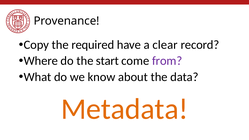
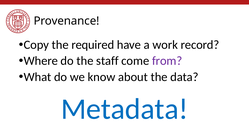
clear: clear -> work
start: start -> staff
Metadata colour: orange -> blue
